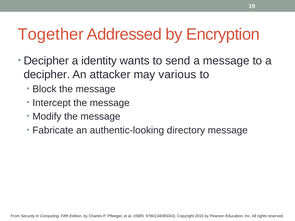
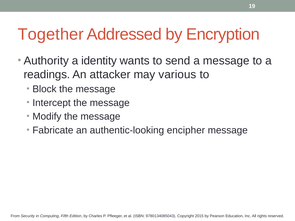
Decipher at (46, 61): Decipher -> Authority
decipher at (47, 75): decipher -> readings
directory: directory -> encipher
